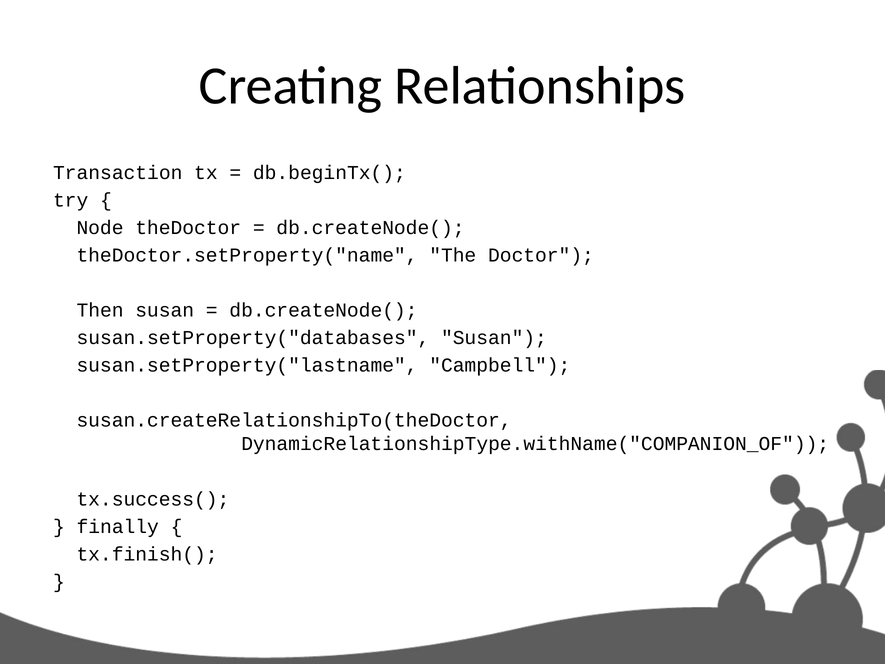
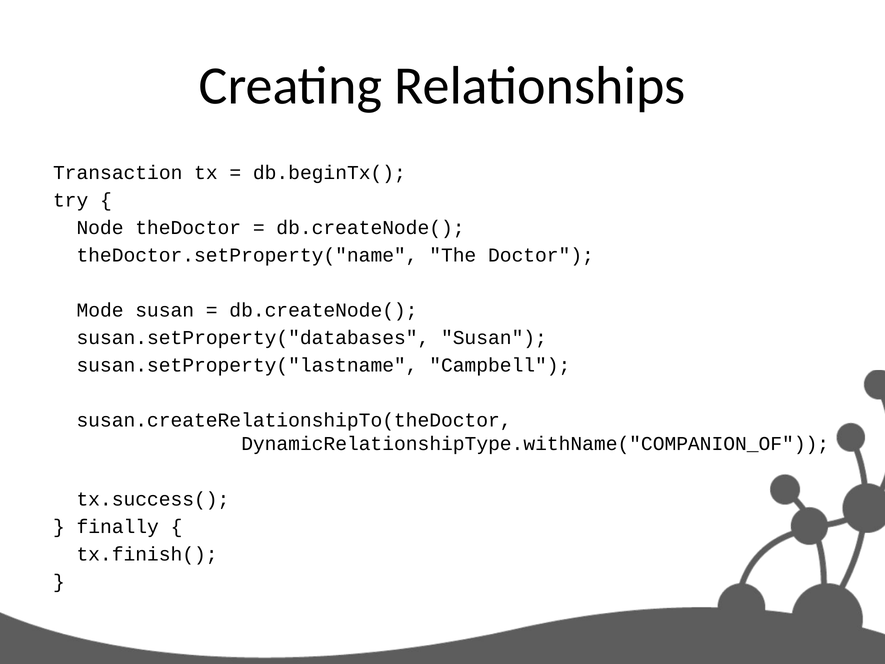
Then: Then -> Mode
